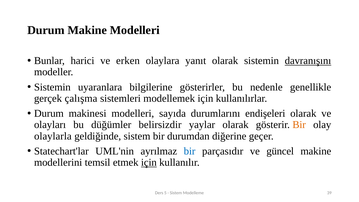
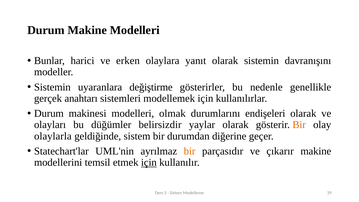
davranışını underline: present -> none
bilgilerine: bilgilerine -> değiştirme
çalışma: çalışma -> anahtarı
sayıda: sayıda -> olmak
bir at (190, 151) colour: blue -> orange
güncel: güncel -> çıkarır
